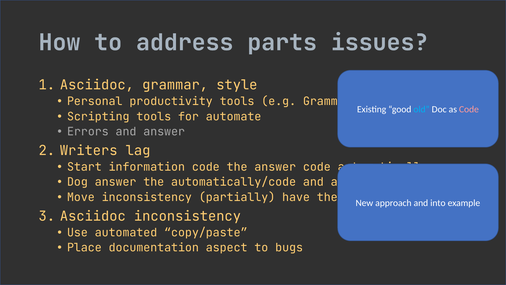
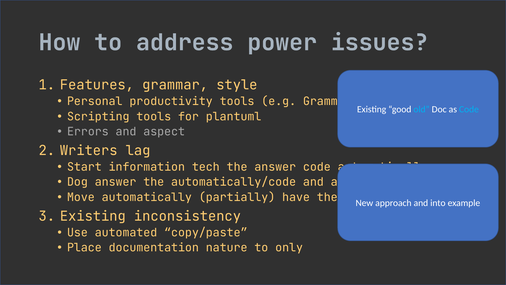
parts: parts -> power
Asciidoc at (97, 85): Asciidoc -> Features
Code at (469, 109) colour: pink -> light blue
for automate: automate -> plantuml
and answer: answer -> aspect
information code: code -> tech
Move inconsistency: inconsistency -> automatically
Asciidoc at (93, 216): Asciidoc -> Existing
aspect: aspect -> nature
bugs: bugs -> only
